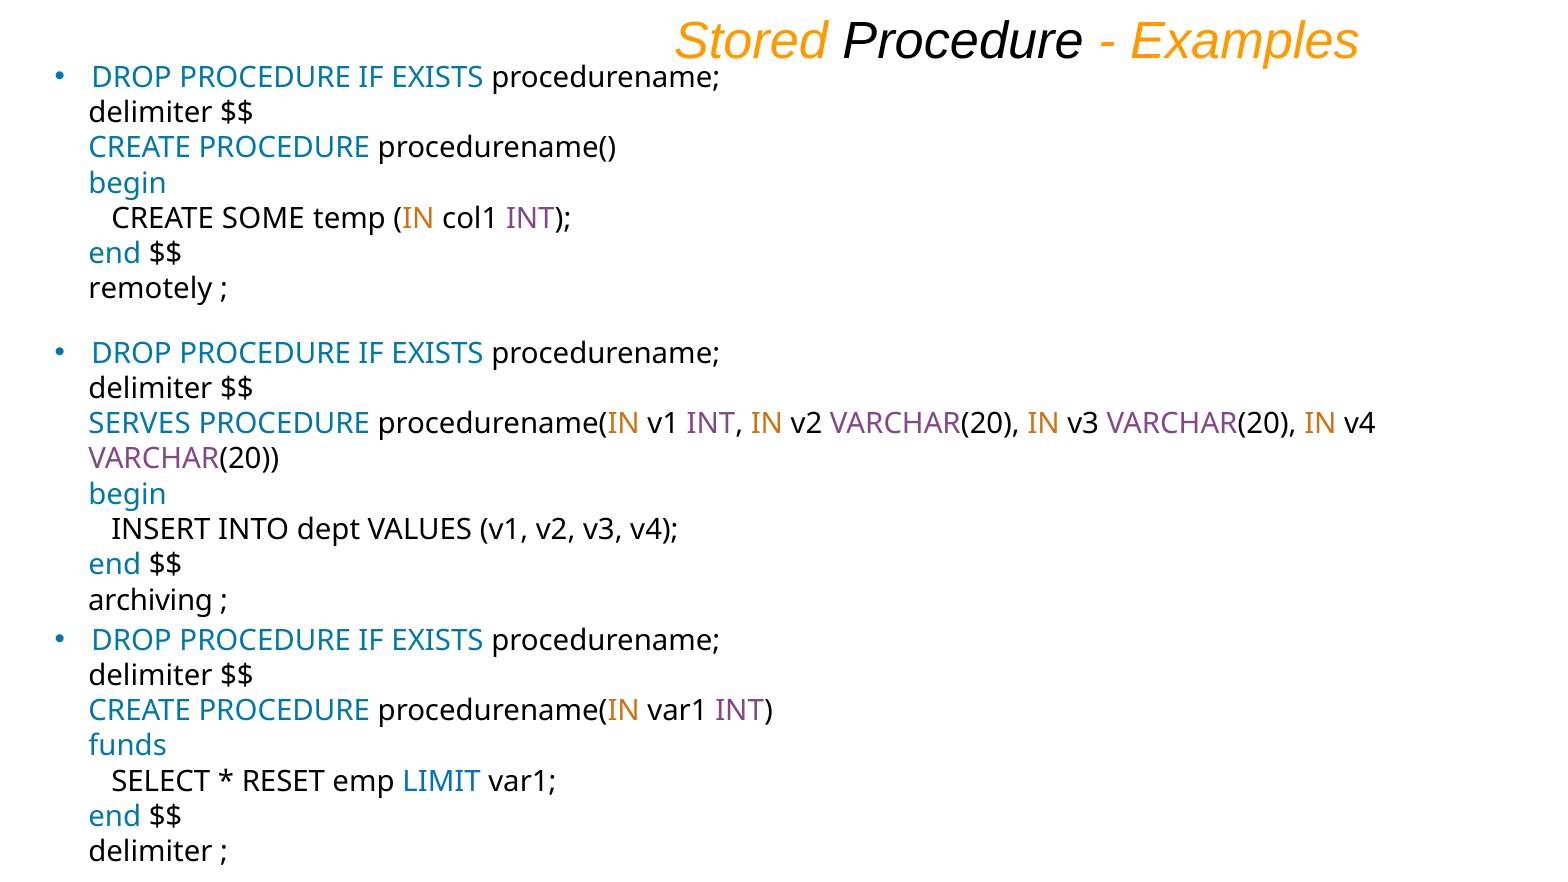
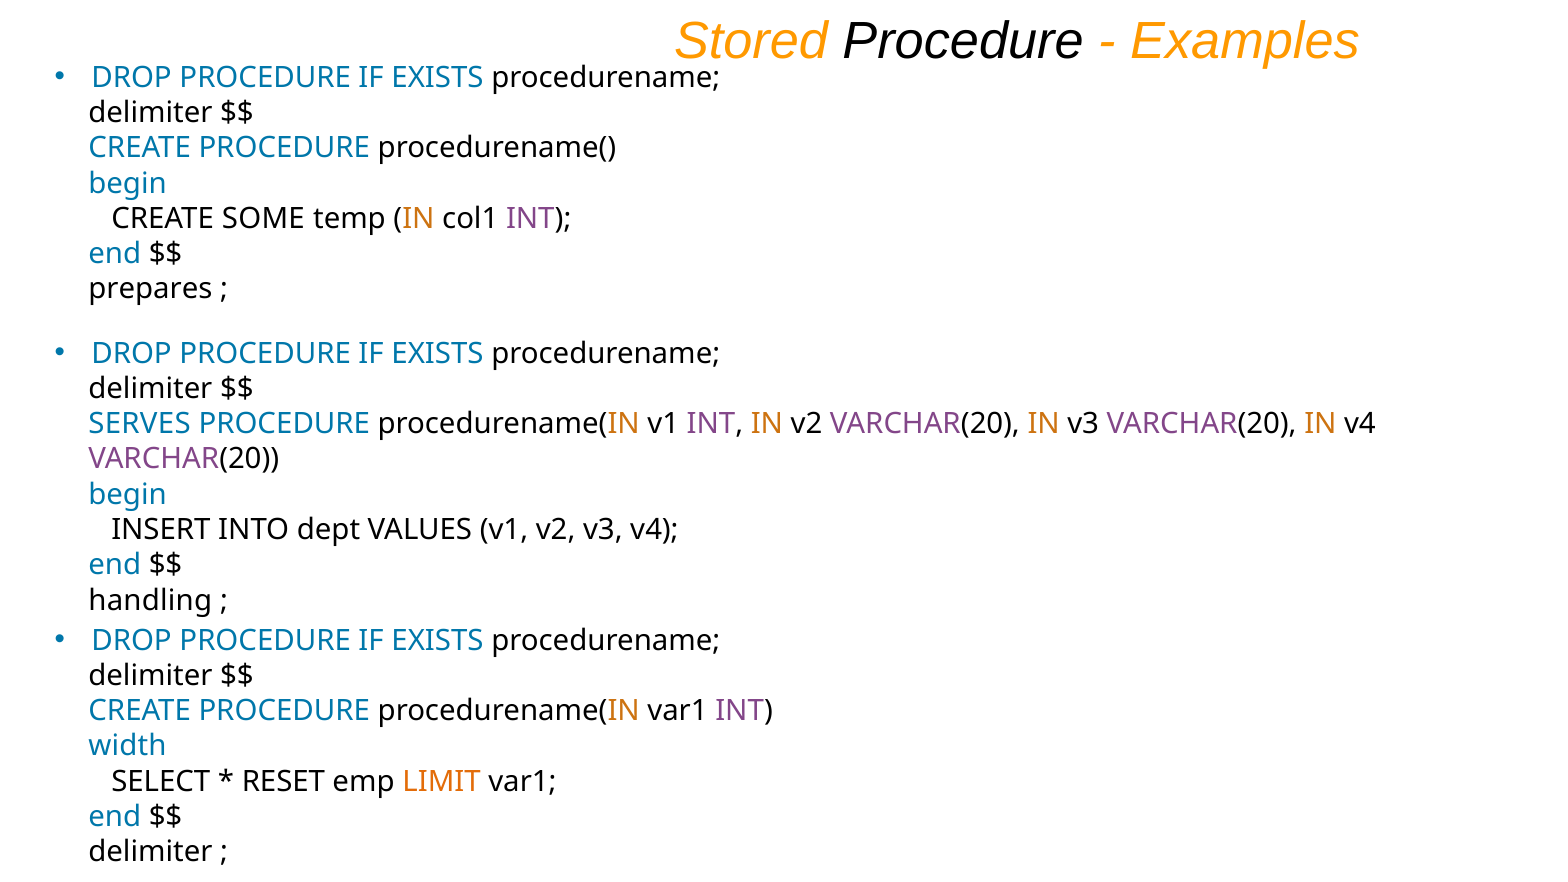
remotely: remotely -> prepares
archiving: archiving -> handling
funds: funds -> width
LIMIT colour: blue -> orange
